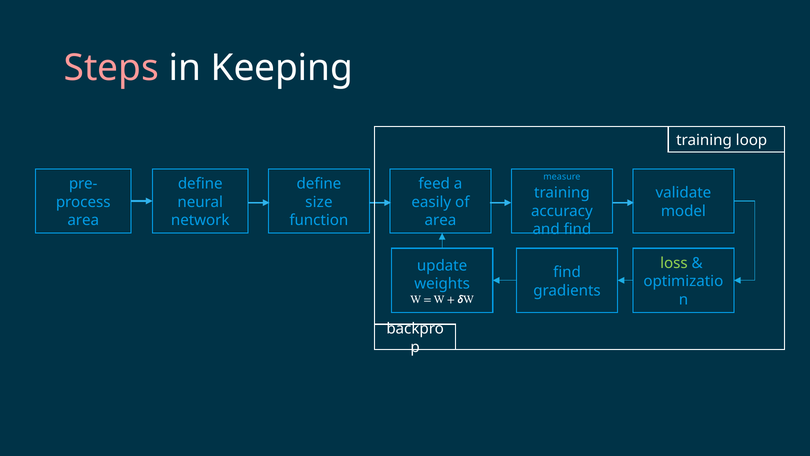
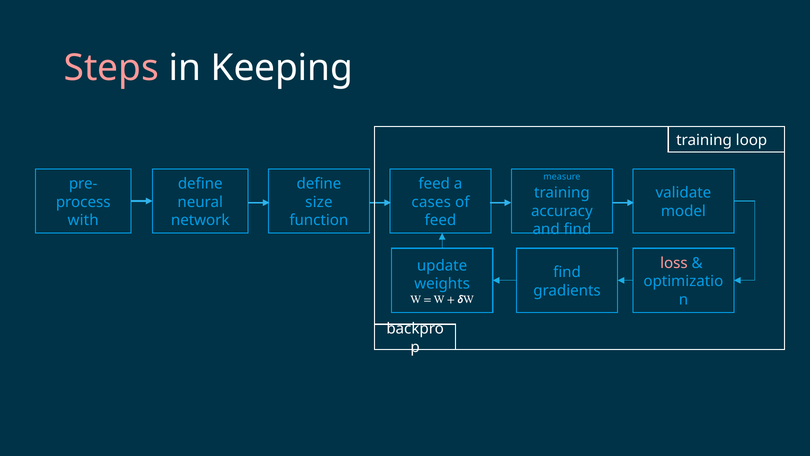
easily: easily -> cases
area at (83, 220): area -> with
area at (440, 220): area -> feed
loss colour: light green -> pink
